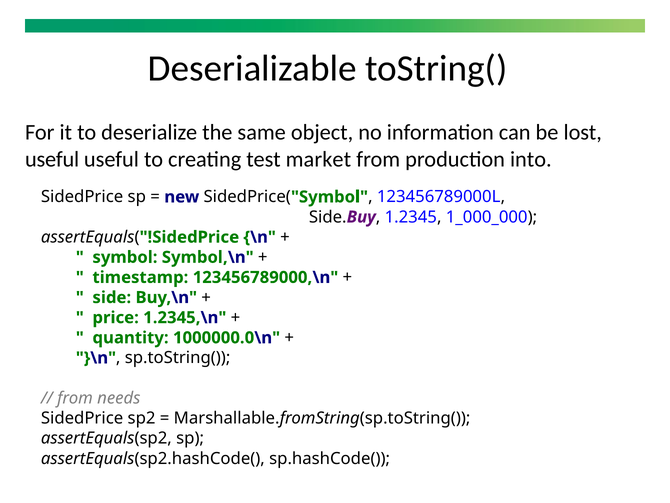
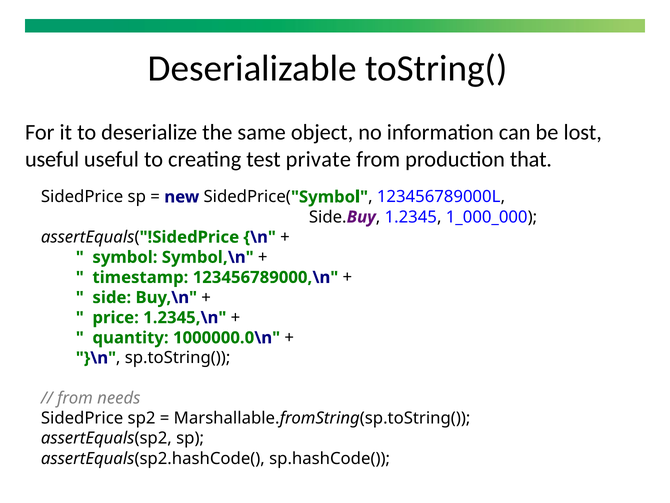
market: market -> private
into: into -> that
